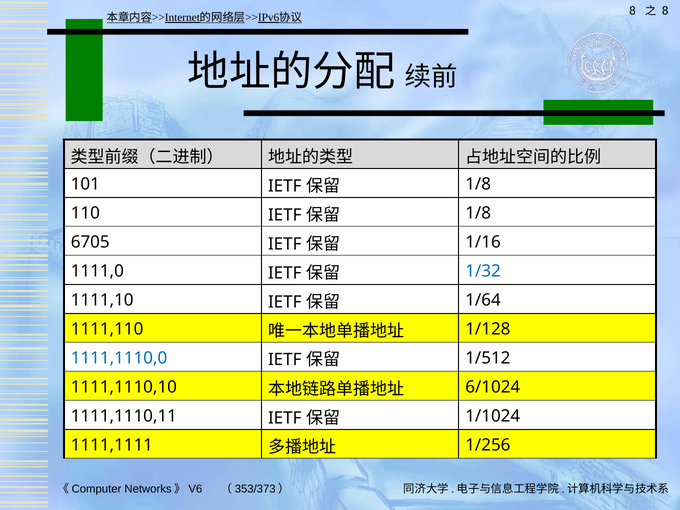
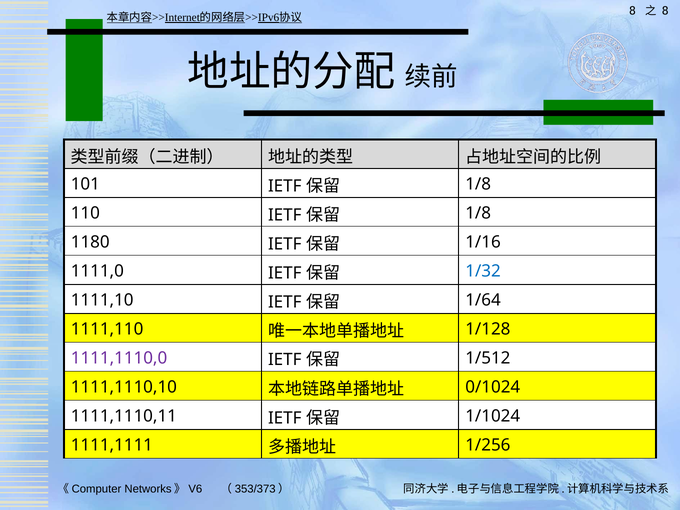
6705: 6705 -> 1180
1111,1110,0 colour: blue -> purple
6/1024: 6/1024 -> 0/1024
